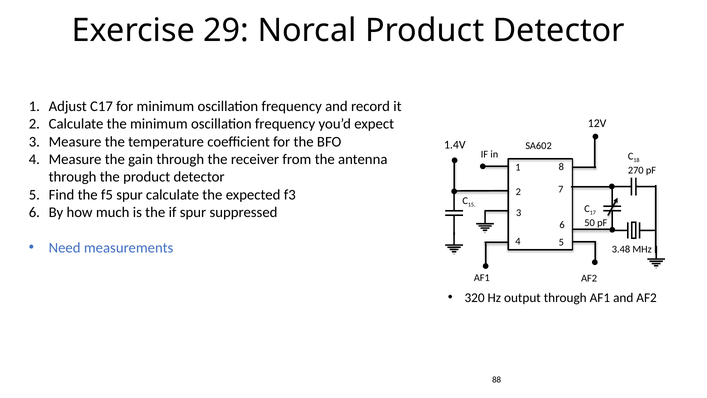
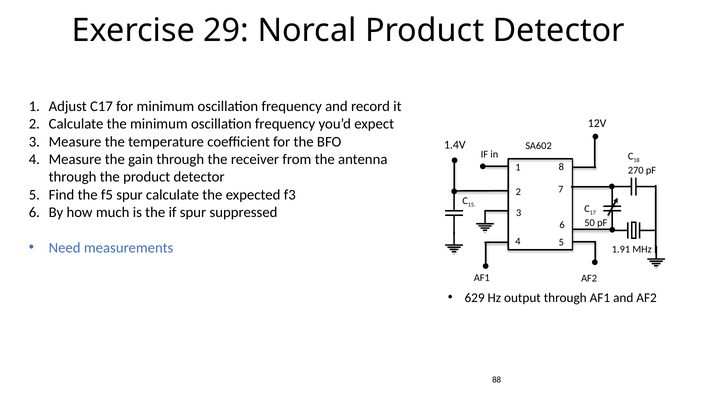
3.48: 3.48 -> 1.91
320: 320 -> 629
